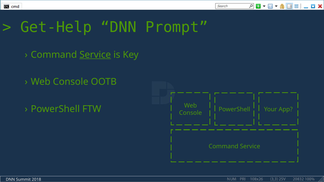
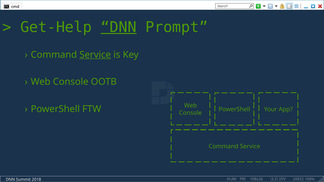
DNN at (119, 27) underline: none -> present
